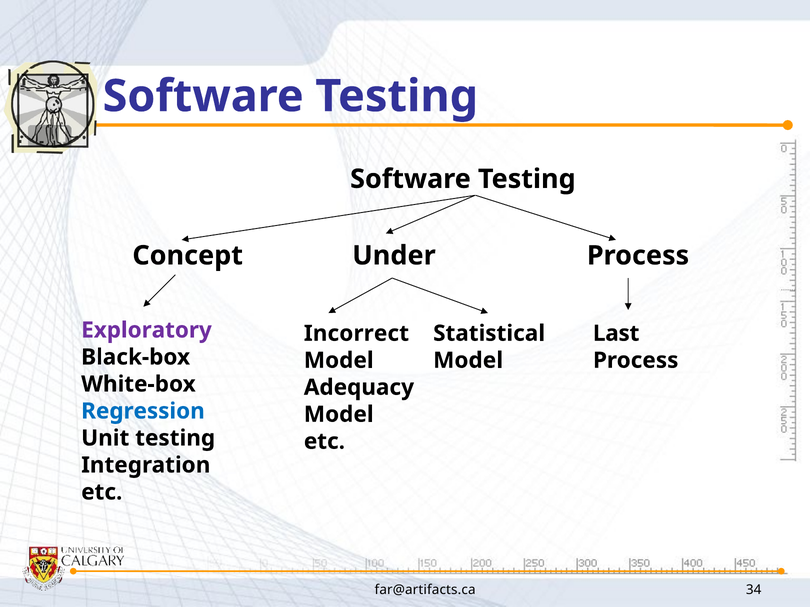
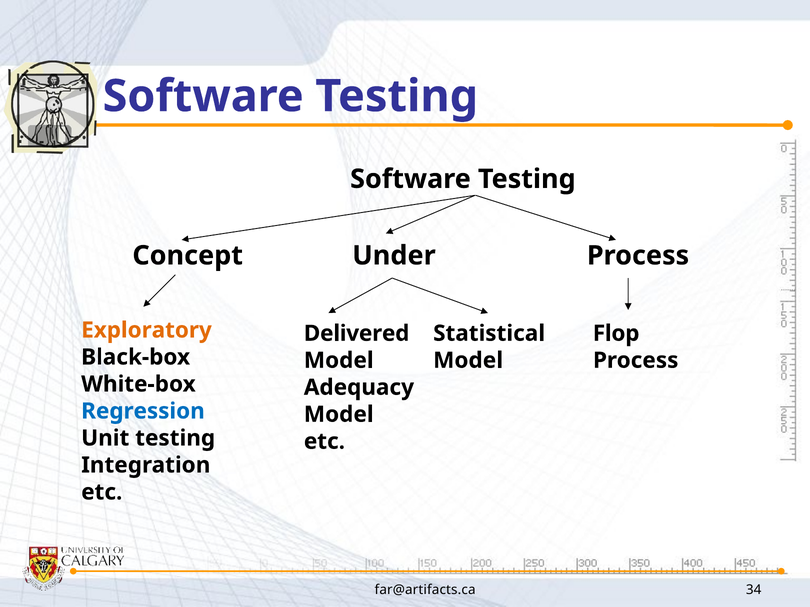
Exploratory colour: purple -> orange
Incorrect: Incorrect -> Delivered
Last: Last -> Flop
